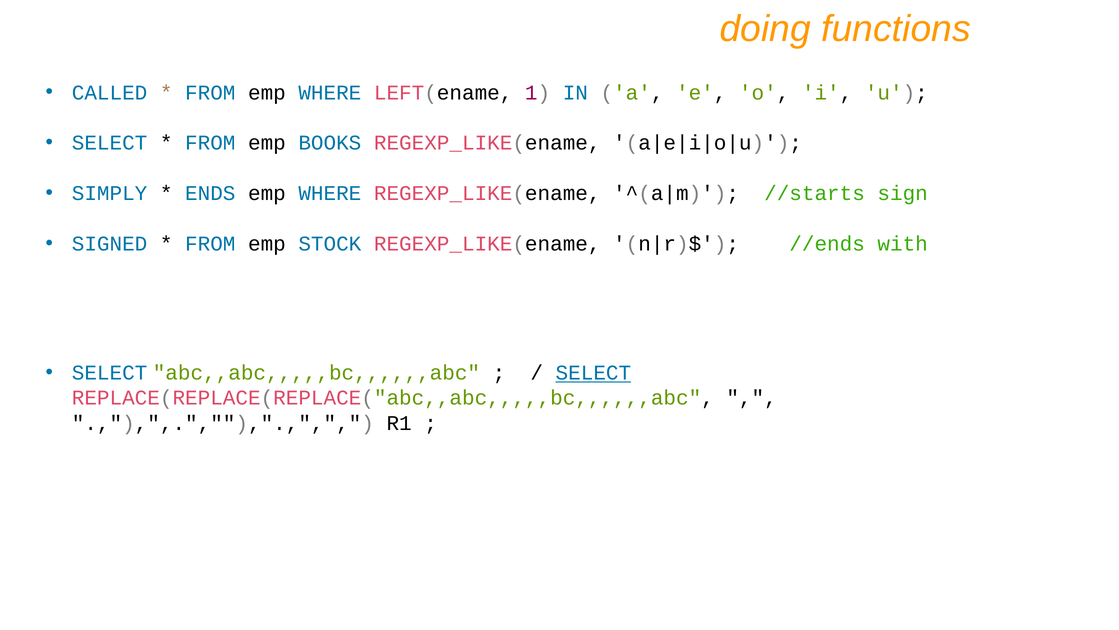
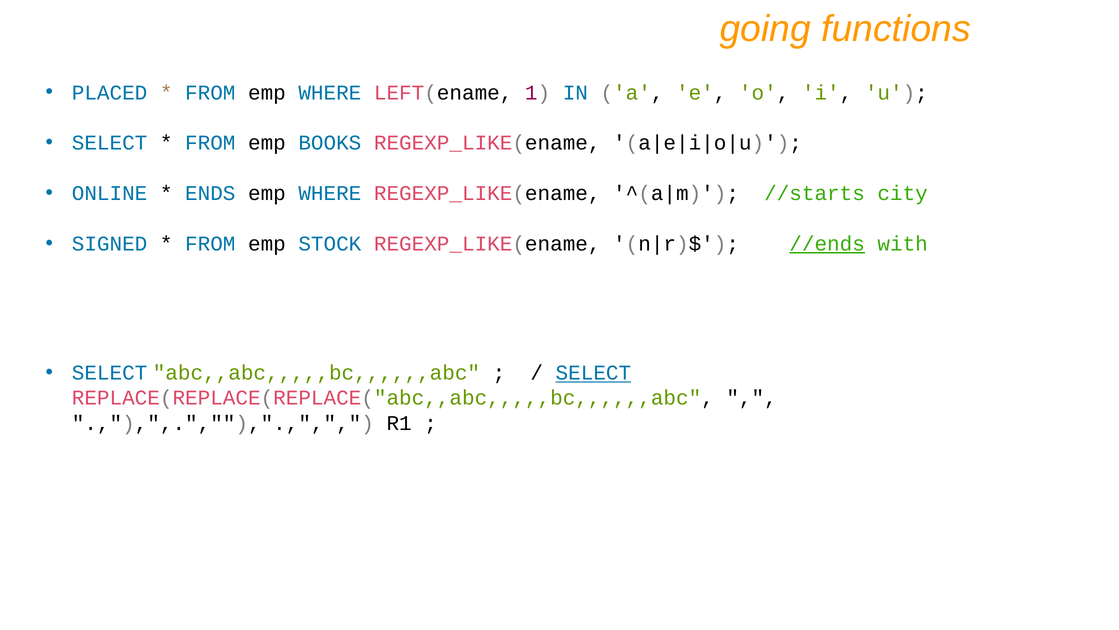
doing: doing -> going
CALLED: CALLED -> PLACED
SIMPLY: SIMPLY -> ONLINE
sign: sign -> city
//ends underline: none -> present
